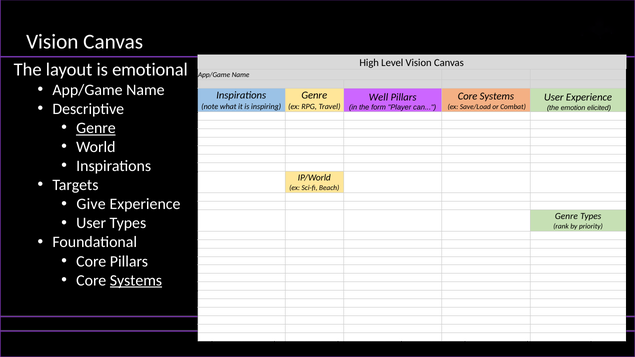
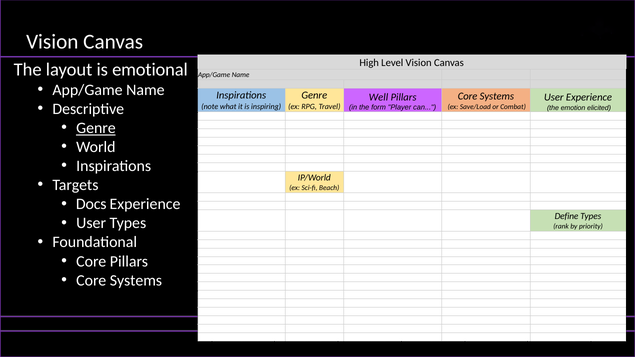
Give: Give -> Docs
Genre at (566, 216): Genre -> Define
Systems at (136, 280) underline: present -> none
